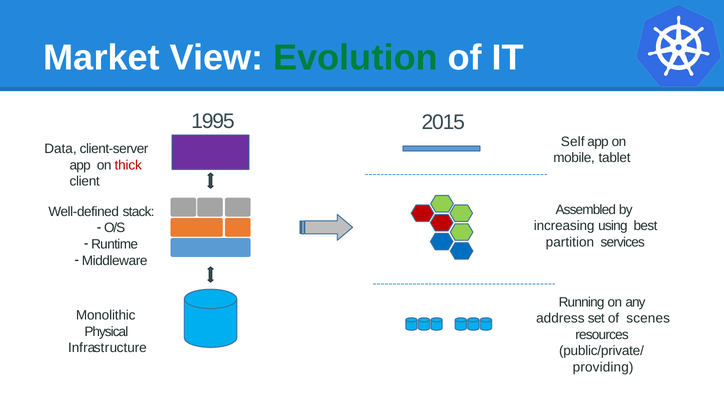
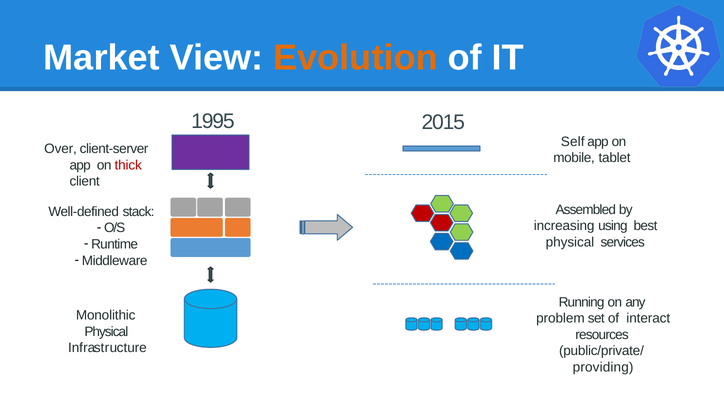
Evolution colour: green -> orange
Data: Data -> Over
partition at (570, 242): partition -> physical
address: address -> problem
scenes: scenes -> interact
